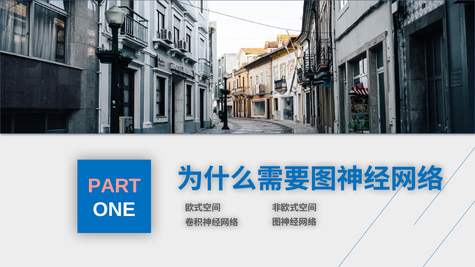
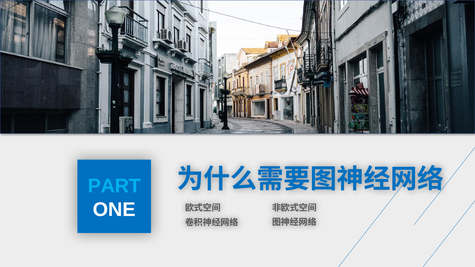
PART colour: pink -> light blue
